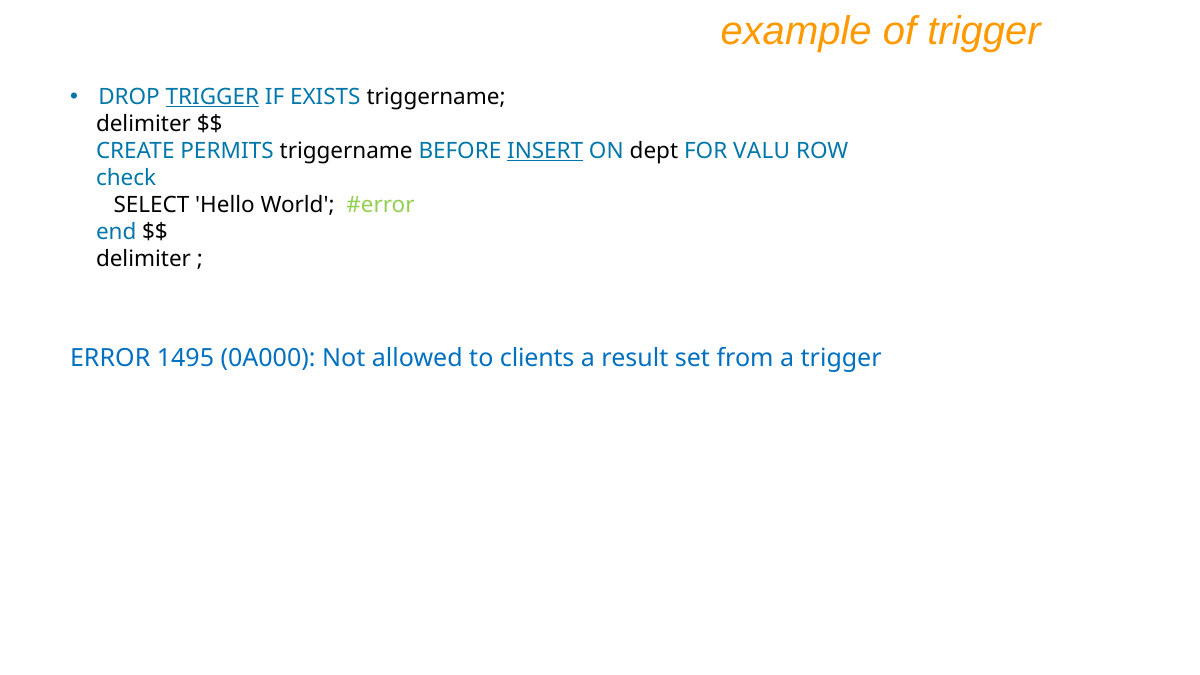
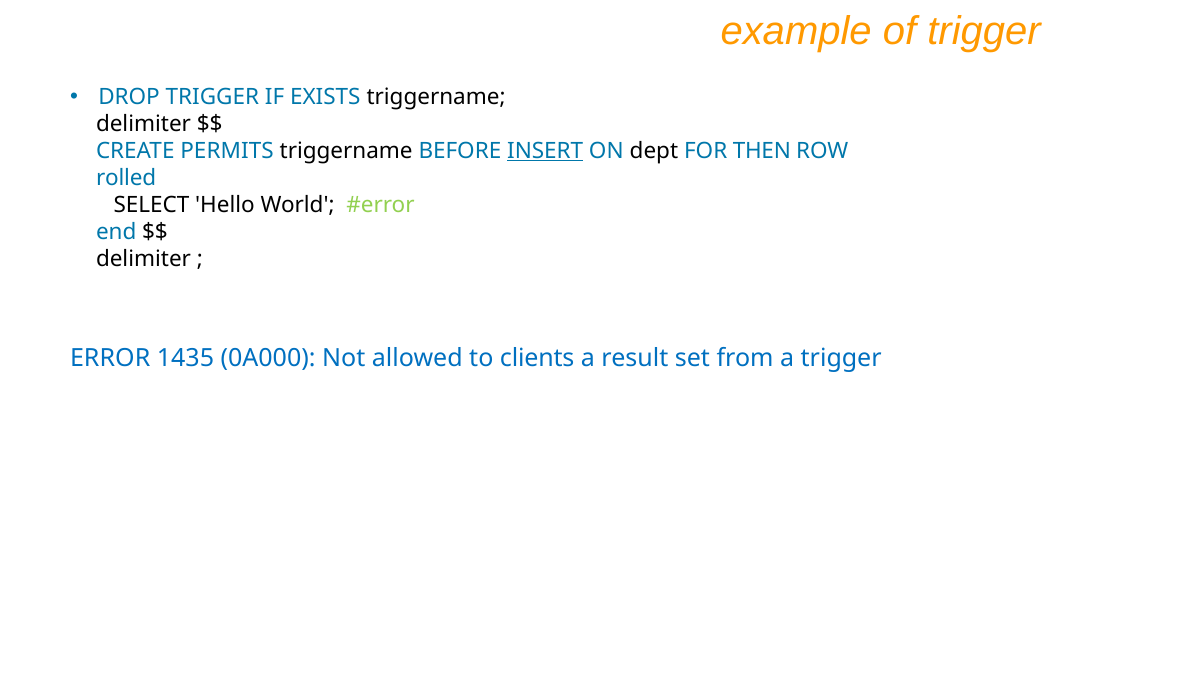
TRIGGER at (212, 97) underline: present -> none
VALU: VALU -> THEN
check: check -> rolled
1495: 1495 -> 1435
